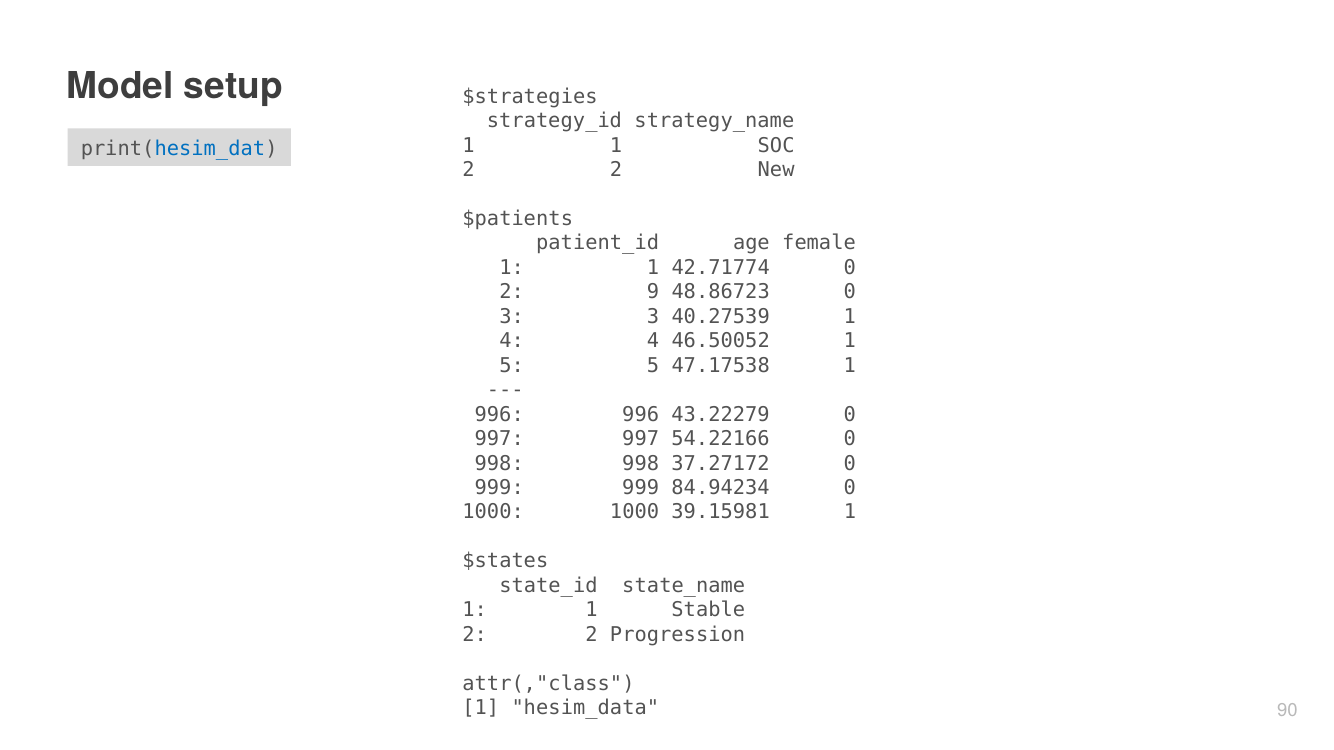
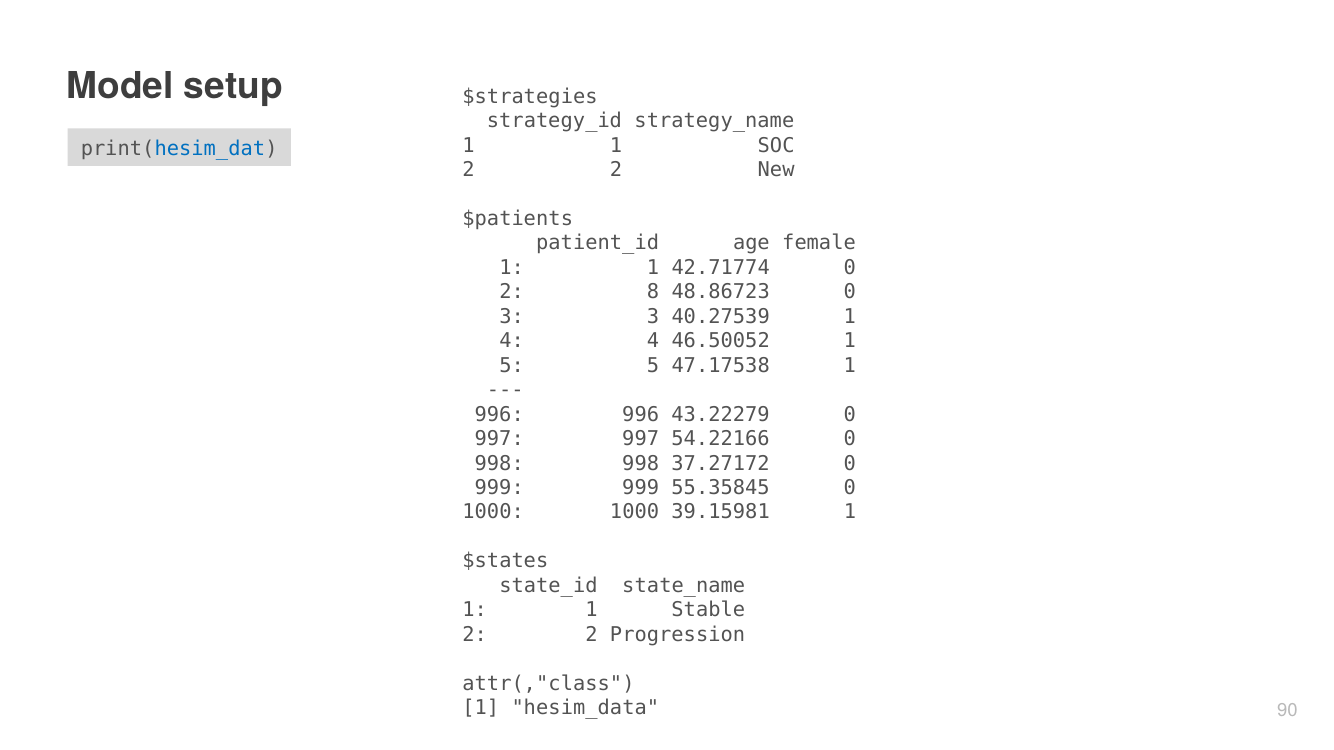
9: 9 -> 8
84.94234: 84.94234 -> 55.35845
